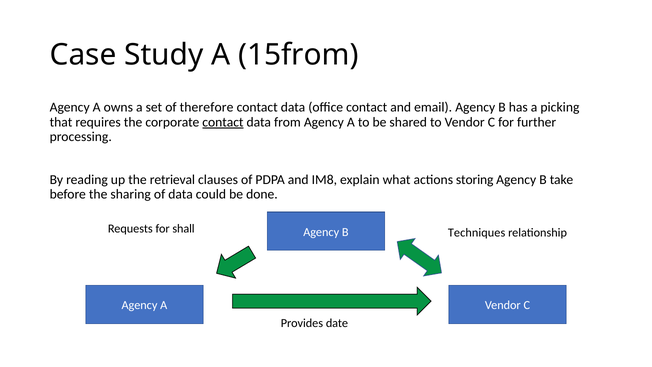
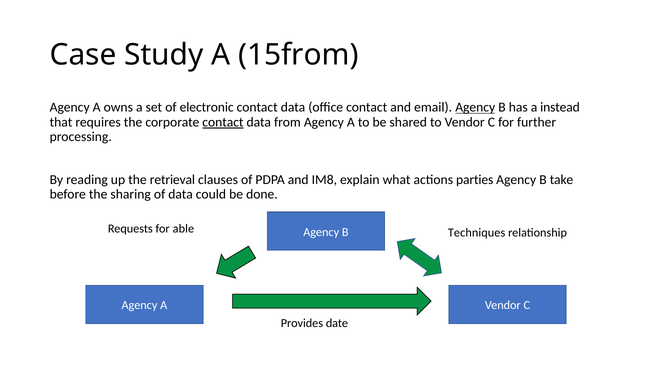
therefore: therefore -> electronic
Agency at (475, 107) underline: none -> present
picking: picking -> instead
storing: storing -> parties
shall: shall -> able
